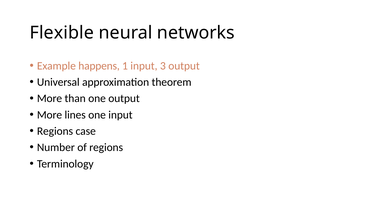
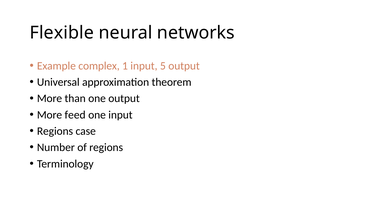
happens: happens -> complex
3: 3 -> 5
lines: lines -> feed
